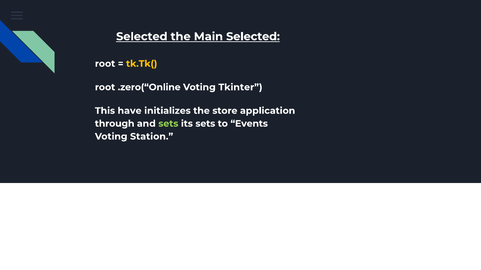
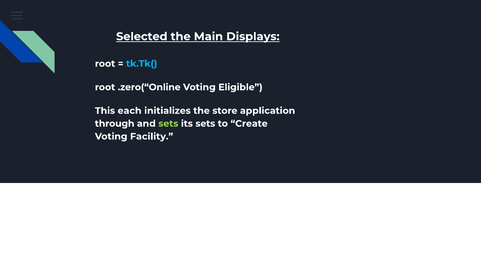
Main Selected: Selected -> Displays
tk.Tk( colour: yellow -> light blue
Tkinter: Tkinter -> Eligible
have: have -> each
Events: Events -> Create
Station: Station -> Facility
